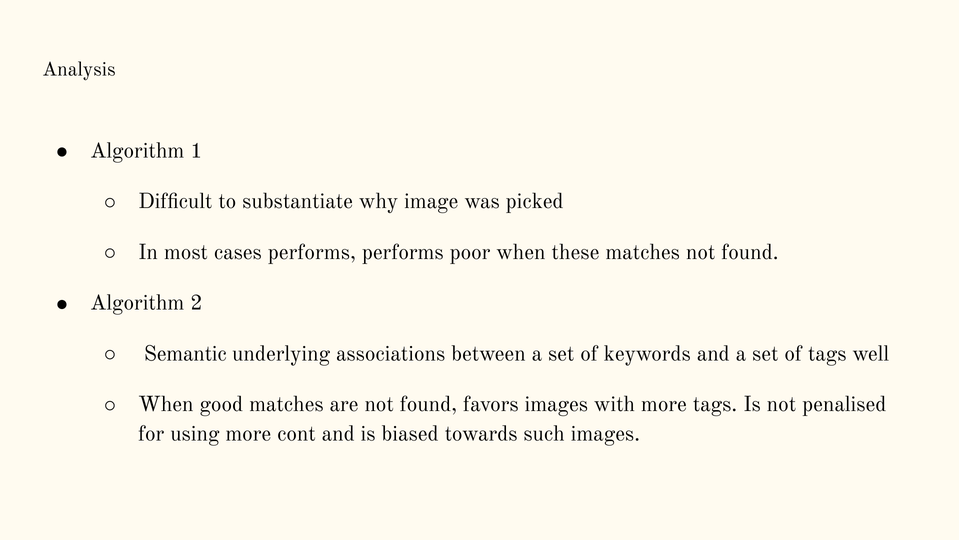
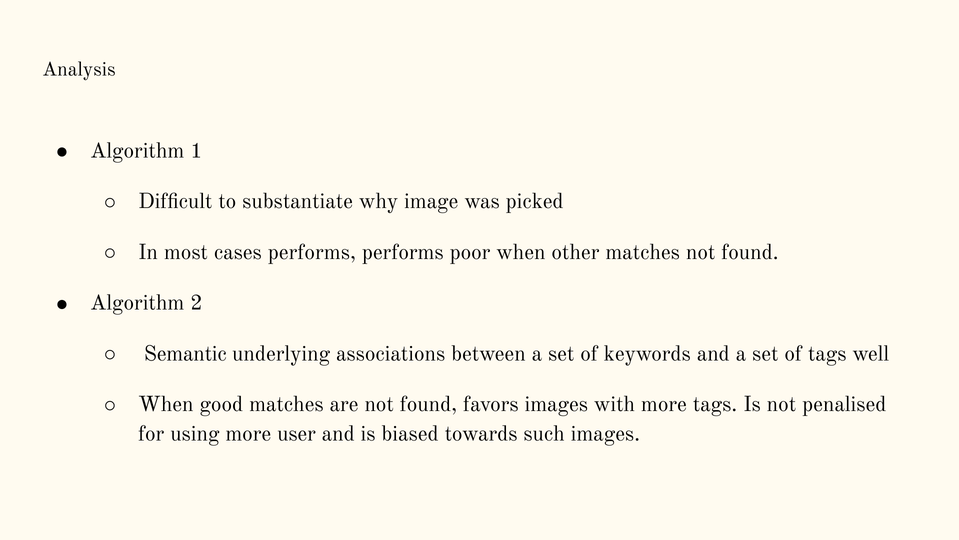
these: these -> other
cont: cont -> user
